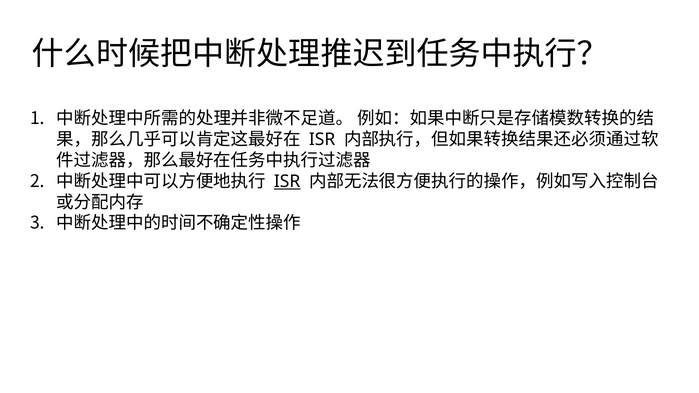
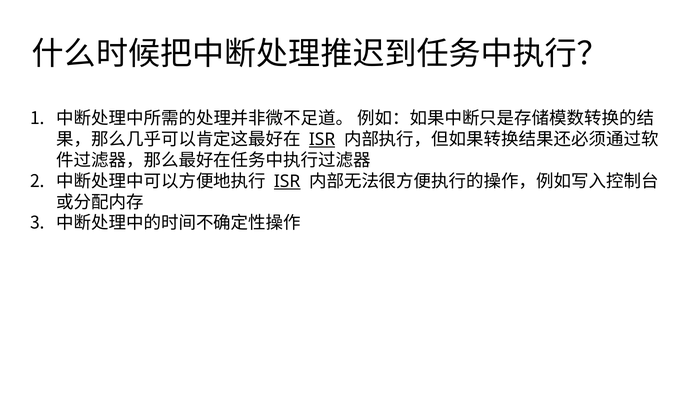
ISR at (322, 139) underline: none -> present
